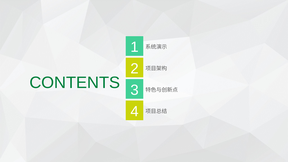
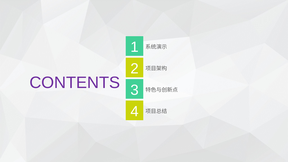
CONTENTS colour: green -> purple
